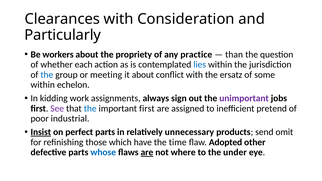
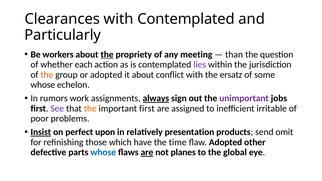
with Consideration: Consideration -> Contemplated
the at (107, 54) underline: none -> present
practice: practice -> meeting
lies colour: blue -> purple
the at (47, 75) colour: blue -> orange
or meeting: meeting -> adopted
within at (43, 85): within -> whose
kidding: kidding -> rumors
always underline: none -> present
the at (90, 109) colour: blue -> orange
pretend: pretend -> irritable
industrial: industrial -> problems
perfect parts: parts -> upon
unnecessary: unnecessary -> presentation
where: where -> planes
under: under -> global
